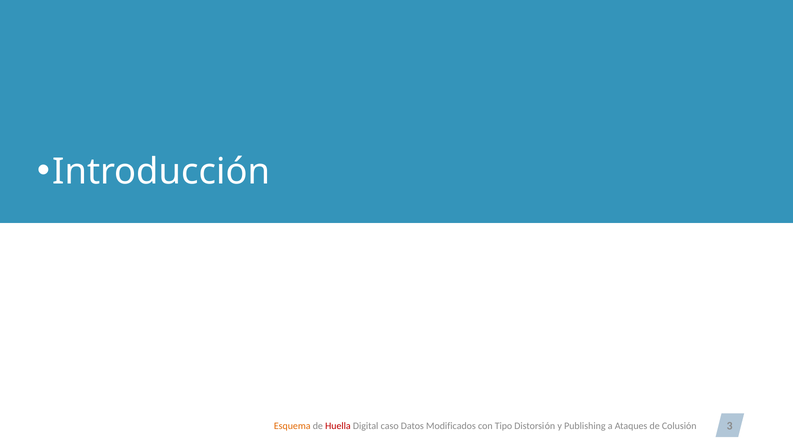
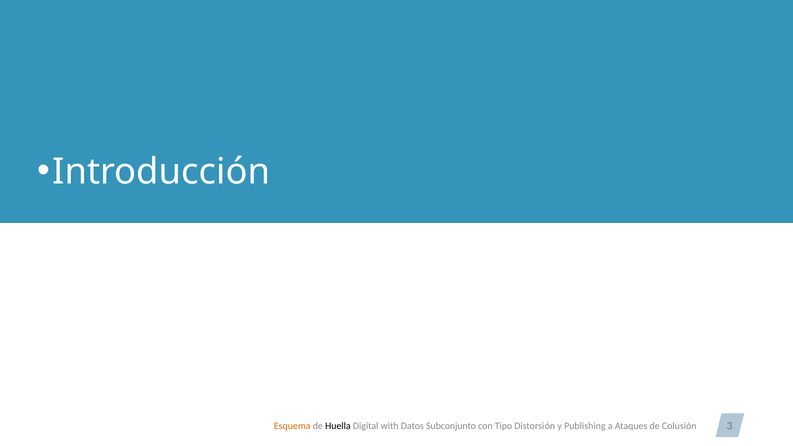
Huella colour: red -> black
caso: caso -> with
Modificados: Modificados -> Subconjunto
